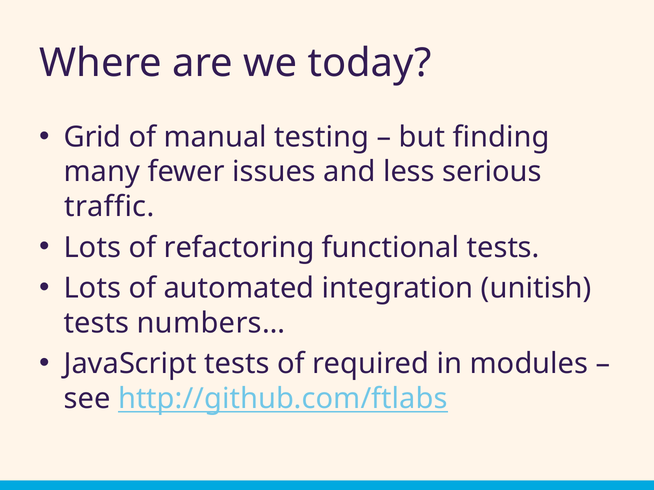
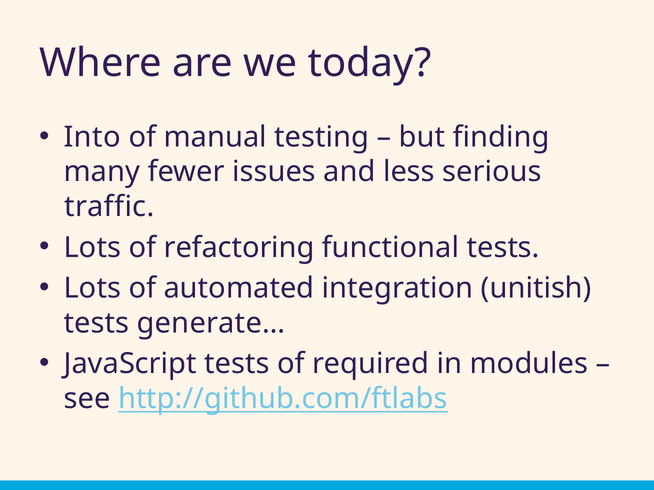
Grid: Grid -> Into
numbers…: numbers… -> generate…
